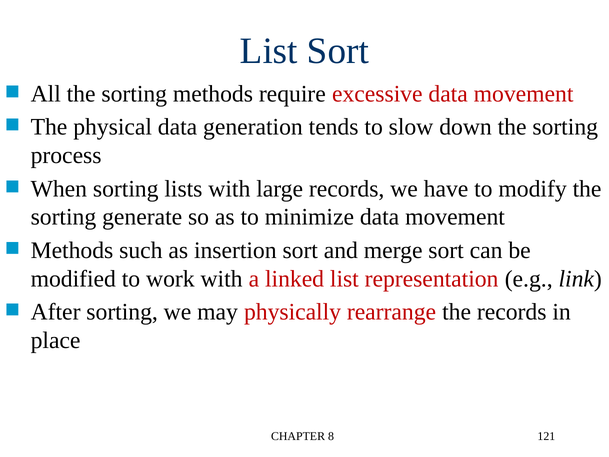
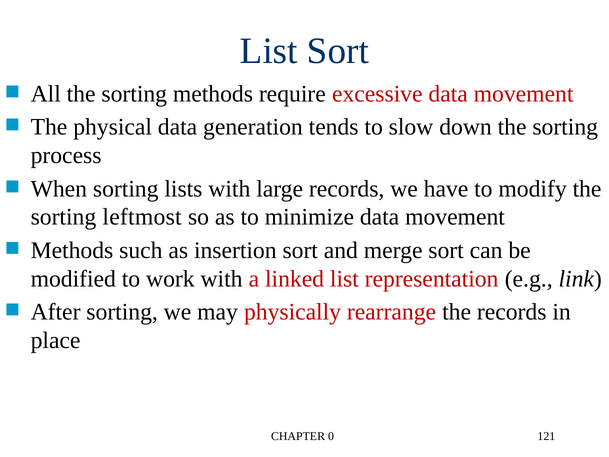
generate: generate -> leftmost
8: 8 -> 0
